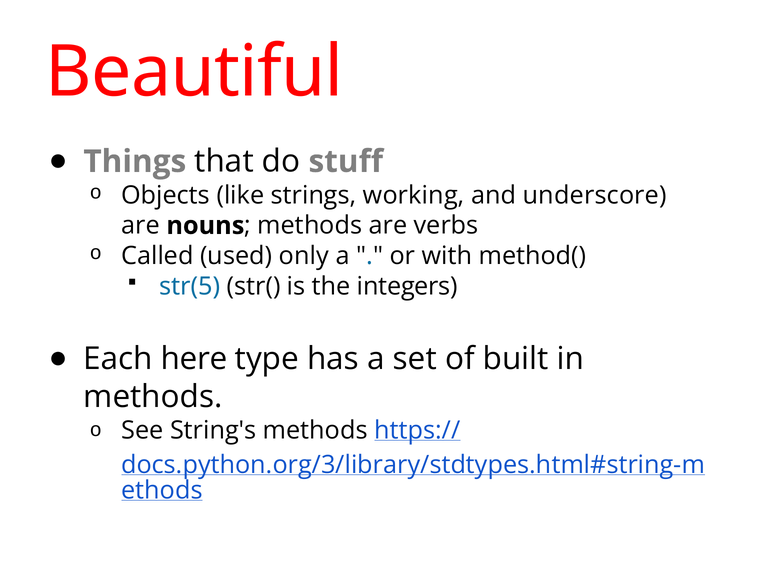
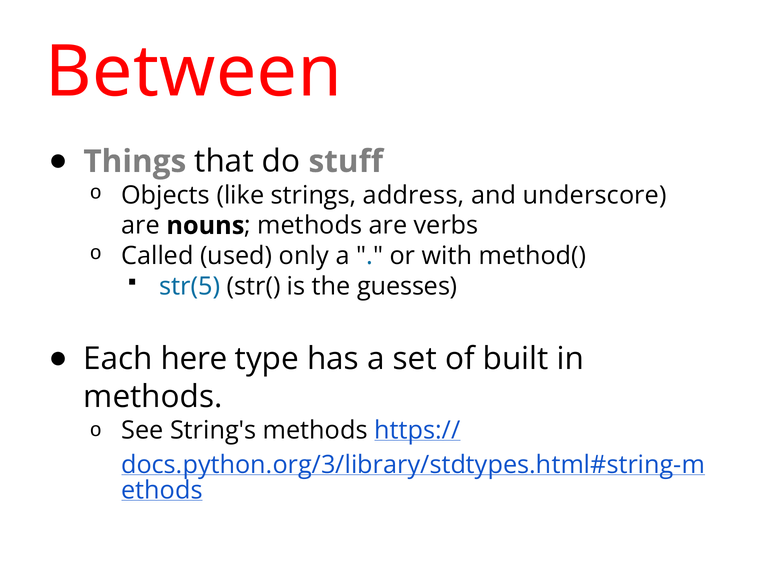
Beautiful: Beautiful -> Between
working: working -> address
integers: integers -> guesses
